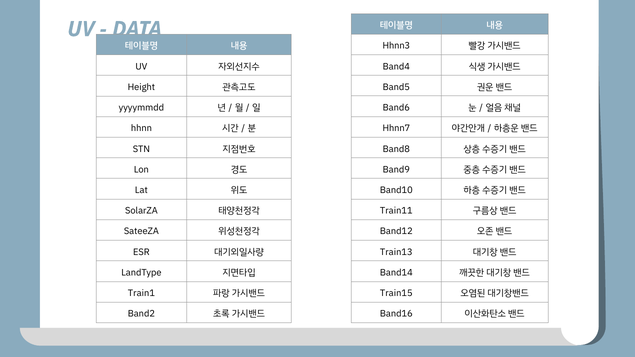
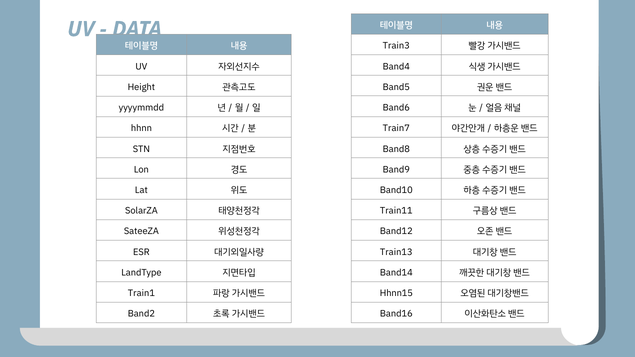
Hhnn3: Hhnn3 -> Train3
Hhnn7: Hhnn7 -> Train7
Train15: Train15 -> Hhnn15
